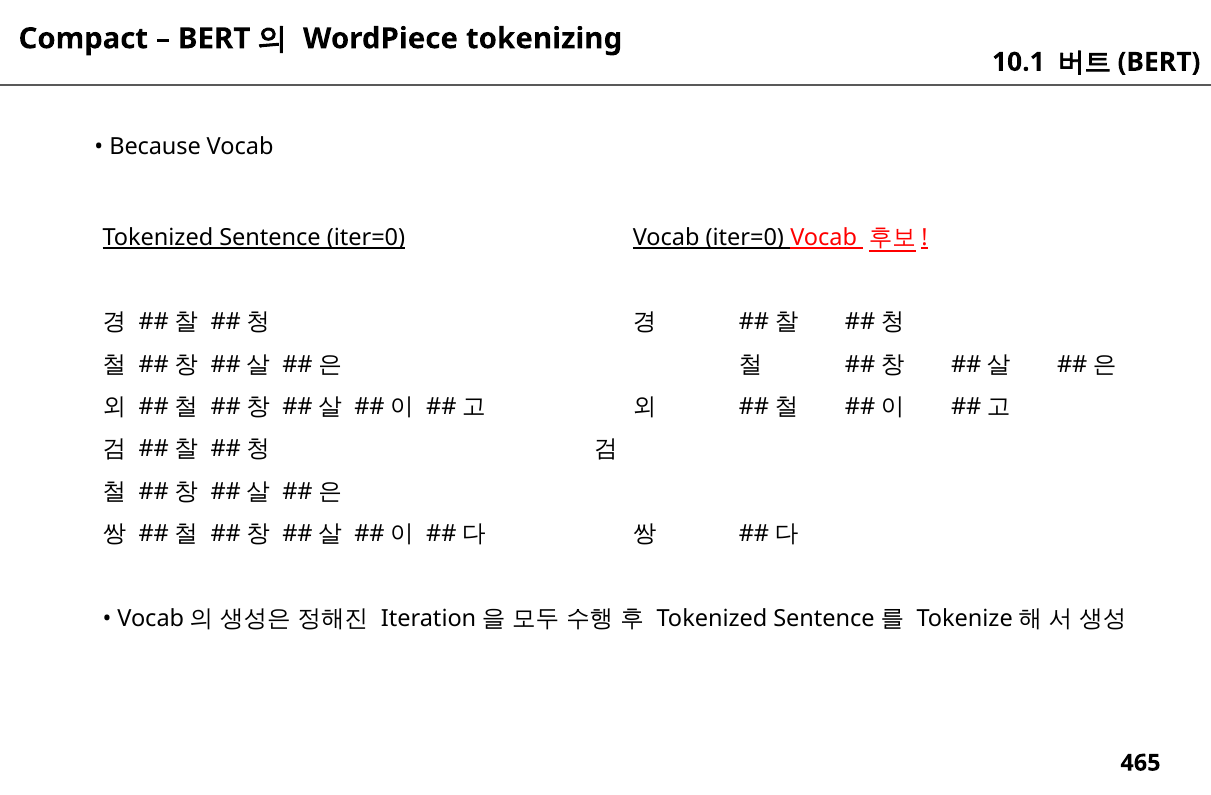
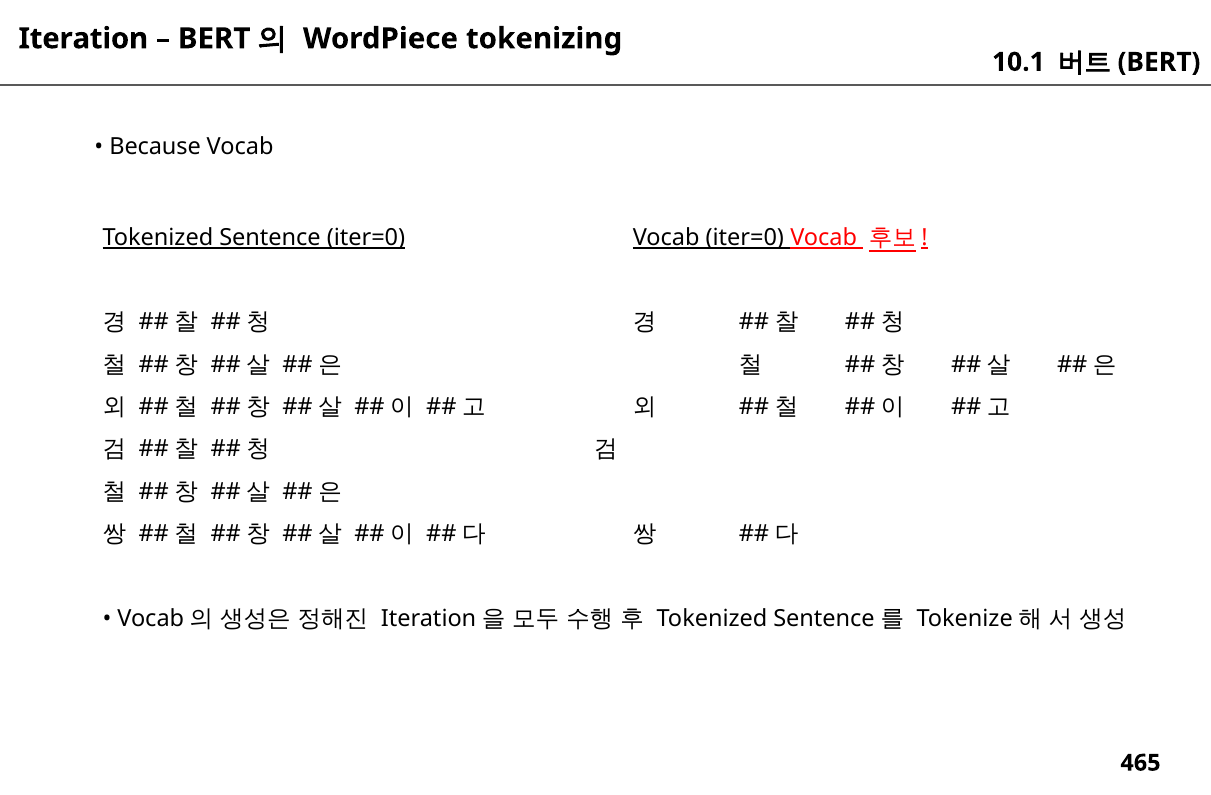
Compact: Compact -> Iteration
